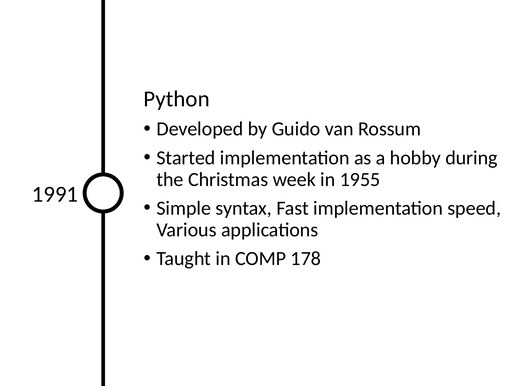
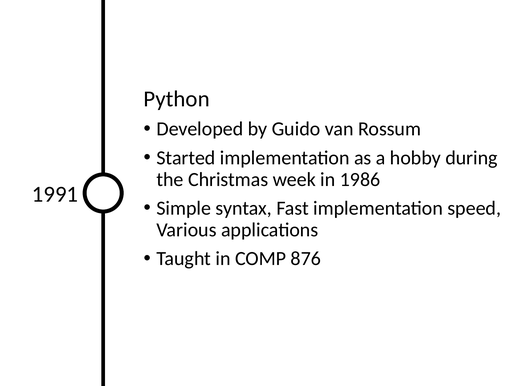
1955: 1955 -> 1986
178: 178 -> 876
